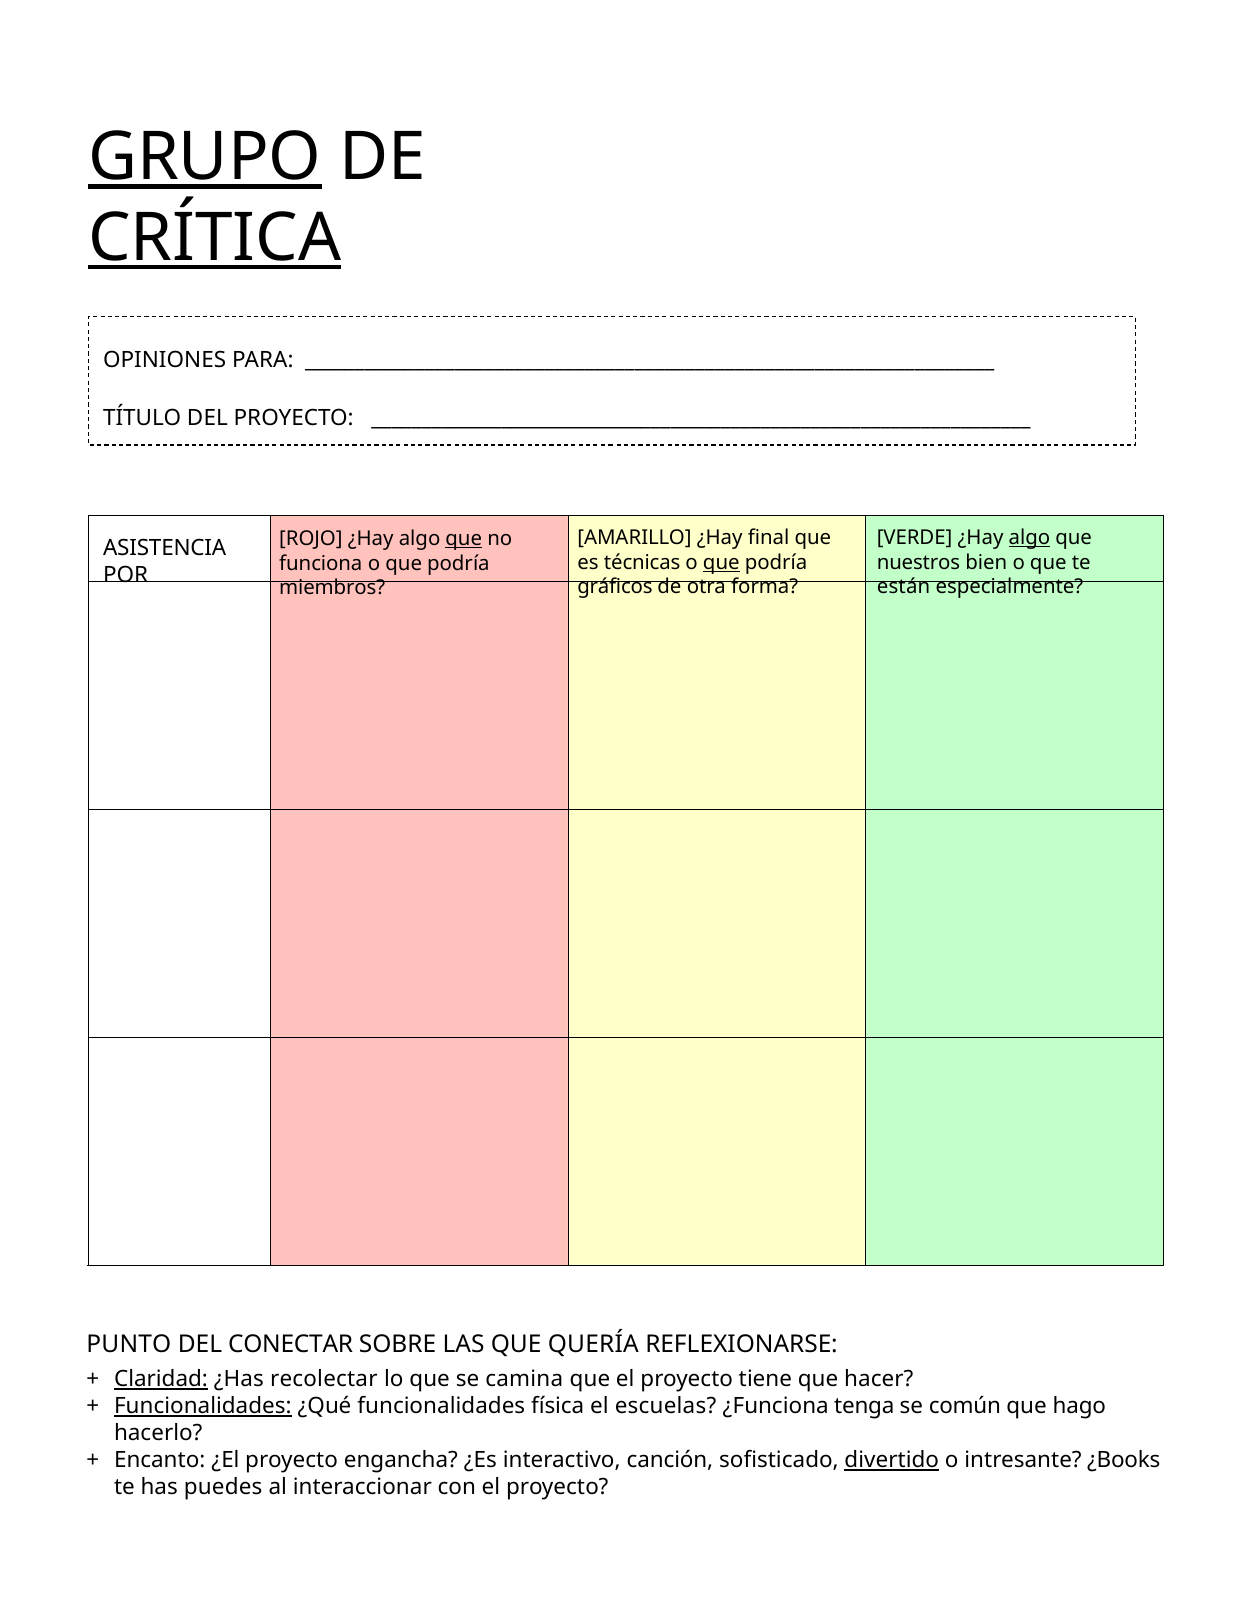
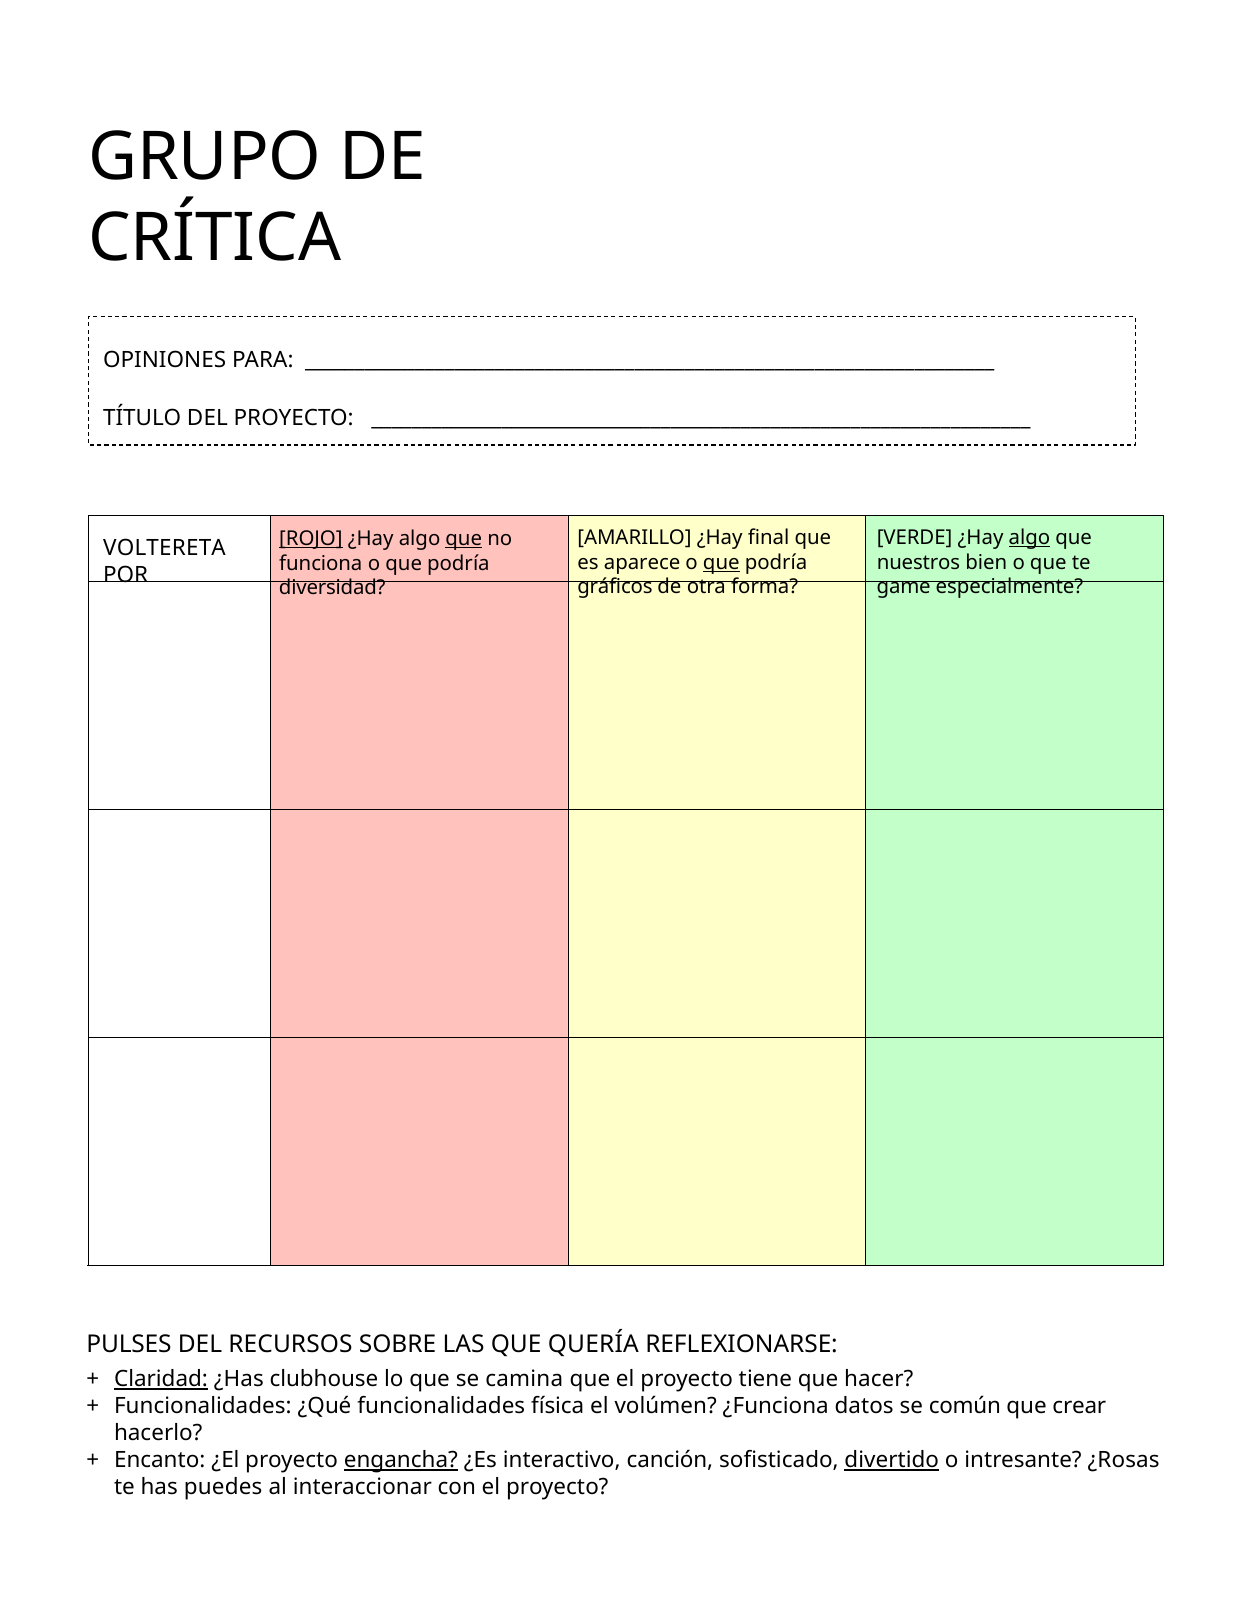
GRUPO underline: present -> none
CRÍTICA underline: present -> none
ROJO underline: none -> present
ASISTENCIA: ASISTENCIA -> VOLTERETA
técnicas: técnicas -> aparece
están: están -> game
miembros: miembros -> diversidad
PUNTO: PUNTO -> PULSES
CONECTAR: CONECTAR -> RECURSOS
recolectar: recolectar -> clubhouse
Funcionalidades at (203, 1407) underline: present -> none
escuelas: escuelas -> volúmen
tenga: tenga -> datos
hago: hago -> crear
engancha underline: none -> present
¿Books: ¿Books -> ¿Rosas
